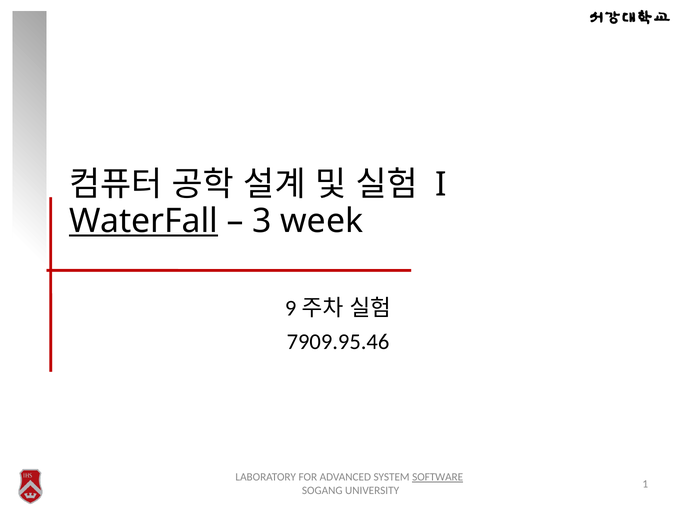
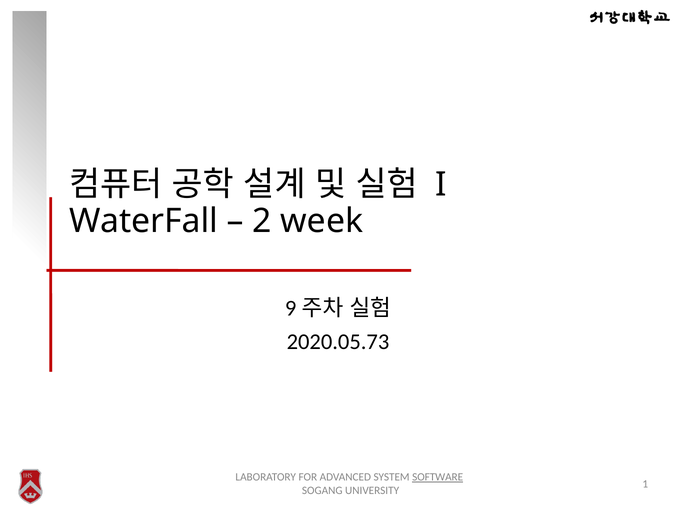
WaterFall underline: present -> none
3: 3 -> 2
7909.95.46: 7909.95.46 -> 2020.05.73
